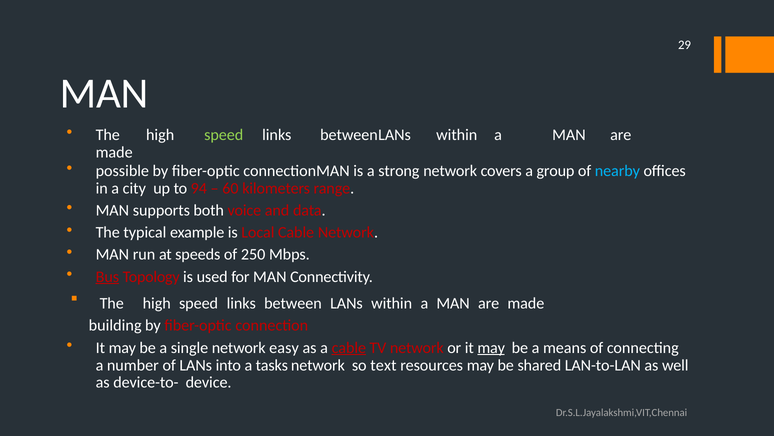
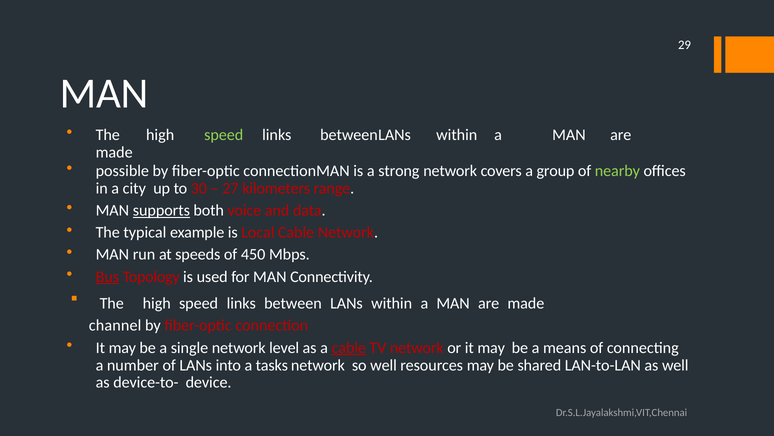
nearby colour: light blue -> light green
94: 94 -> 30
60: 60 -> 27
supports underline: none -> present
250: 250 -> 450
building: building -> channel
easy: easy -> level
may at (491, 347) underline: present -> none
so text: text -> well
